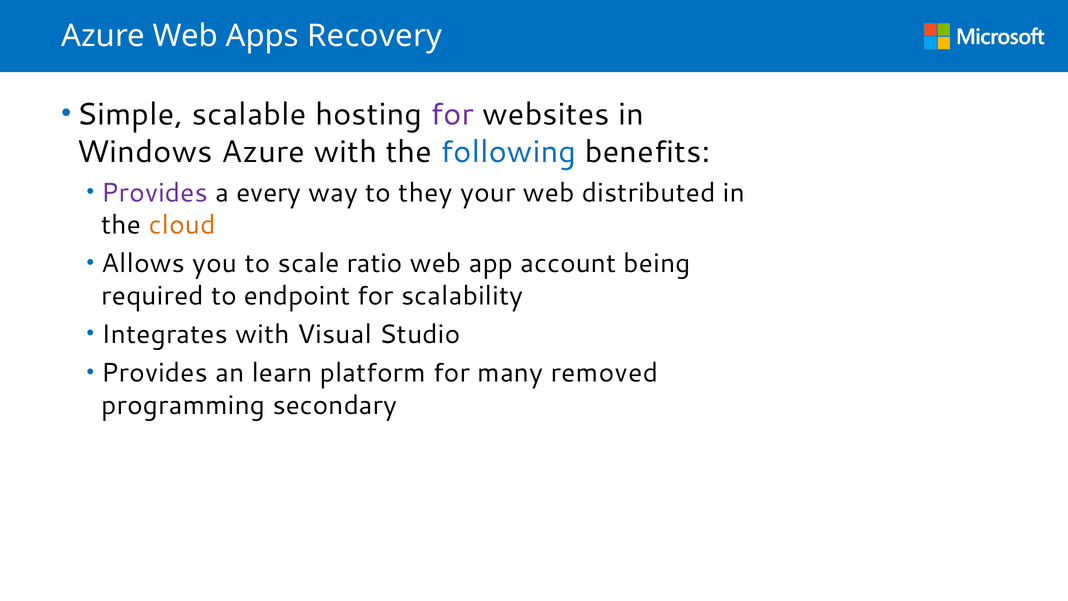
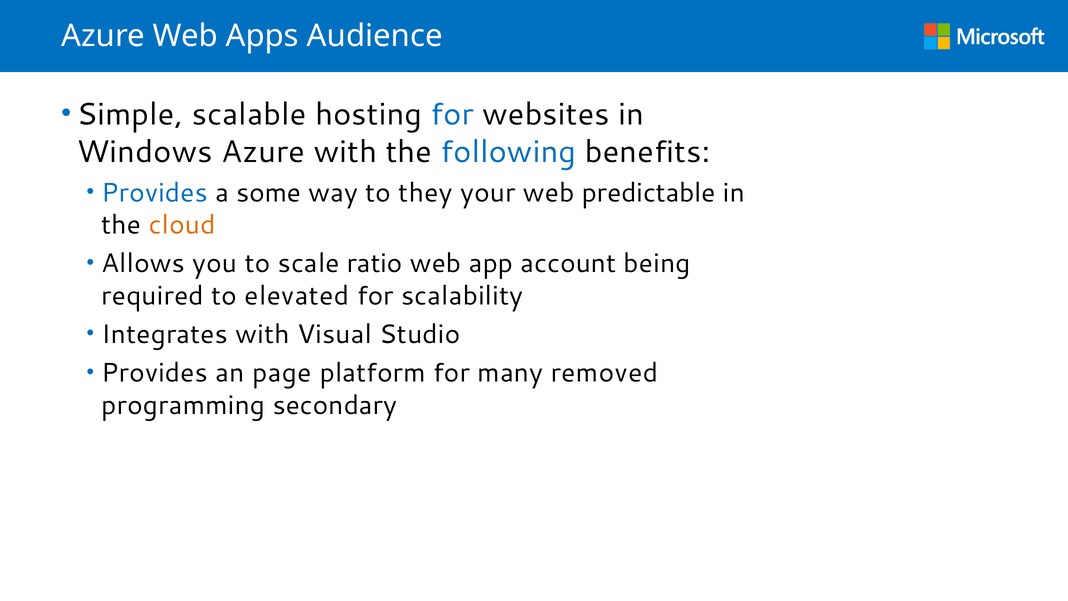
Recovery: Recovery -> Audience
for at (452, 114) colour: purple -> blue
Provides at (155, 193) colour: purple -> blue
every: every -> some
distributed: distributed -> predictable
endpoint: endpoint -> elevated
learn: learn -> page
